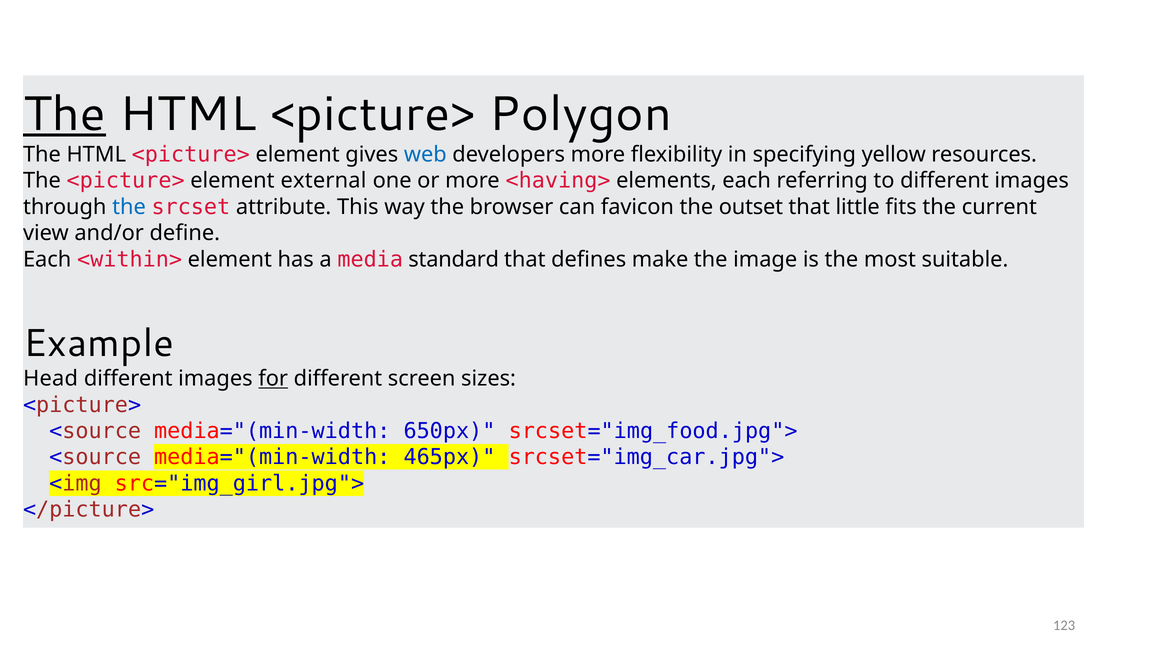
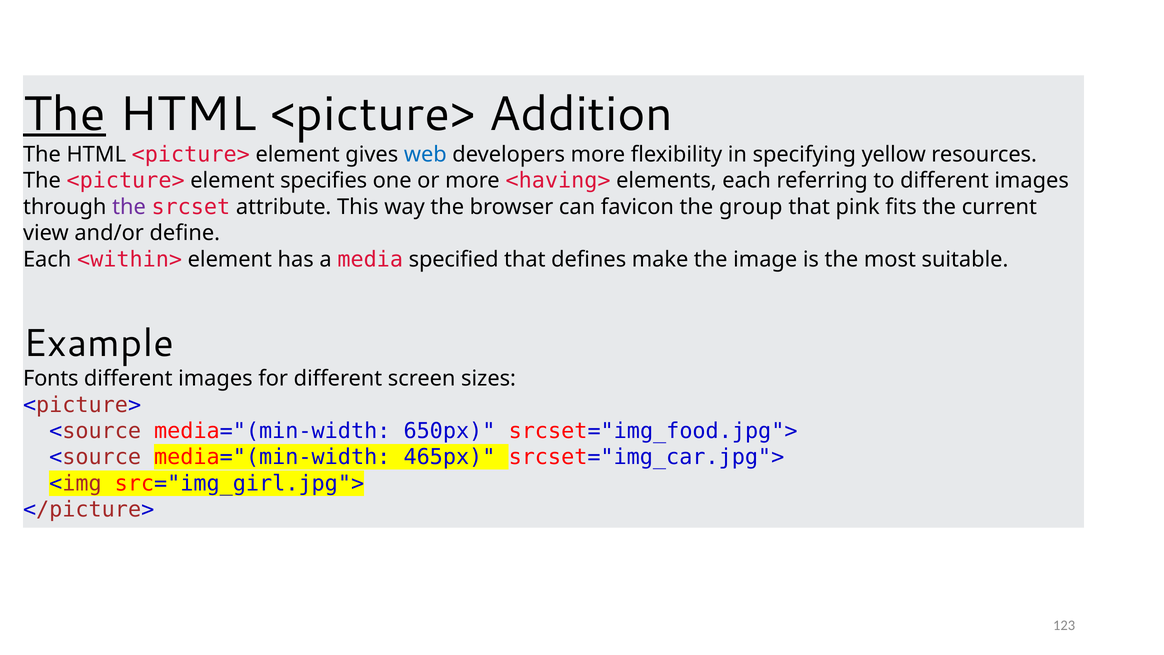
Polygon: Polygon -> Addition
external: external -> specifies
the at (129, 207) colour: blue -> purple
outset: outset -> group
little: little -> pink
standard: standard -> specified
Head: Head -> Fonts
for underline: present -> none
